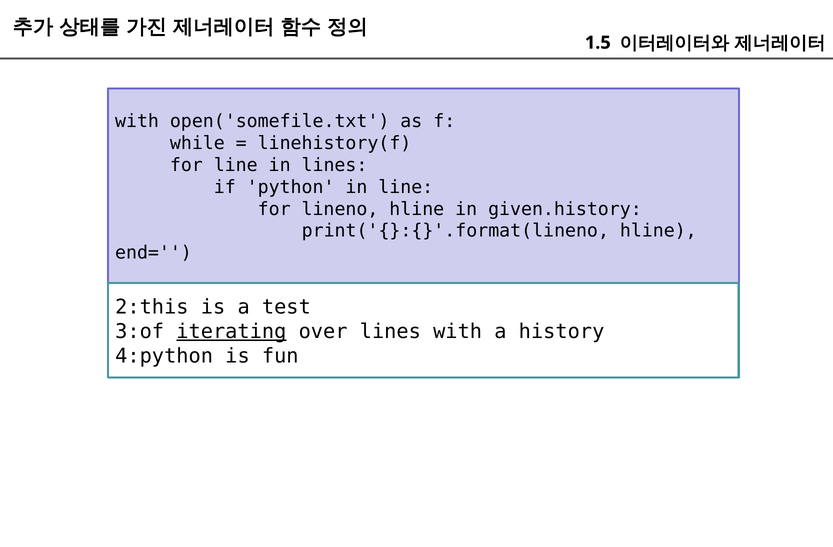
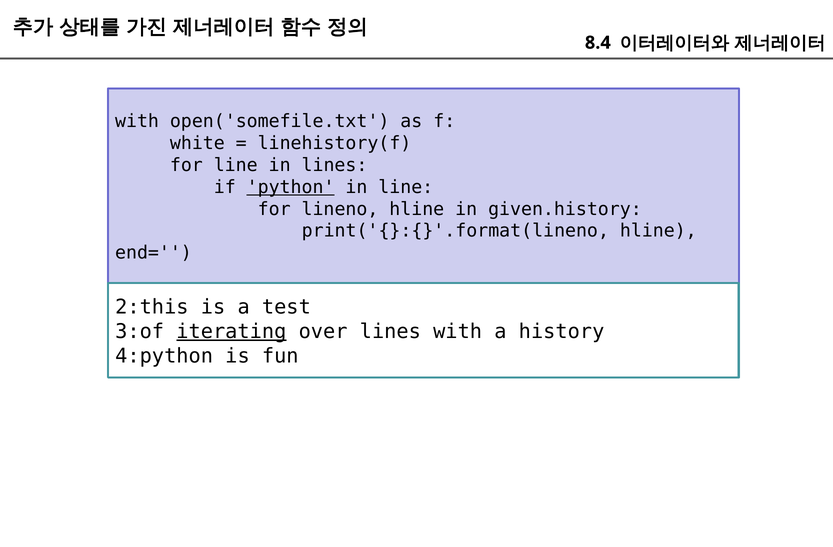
1.5: 1.5 -> 8.4
while: while -> white
python underline: none -> present
